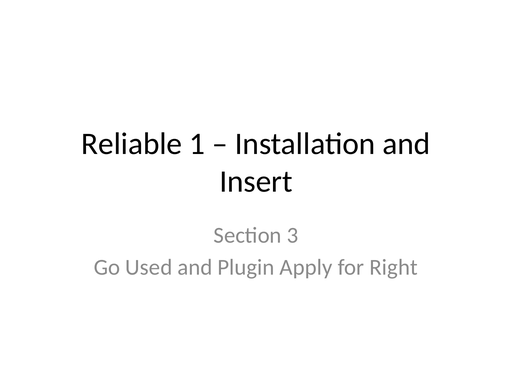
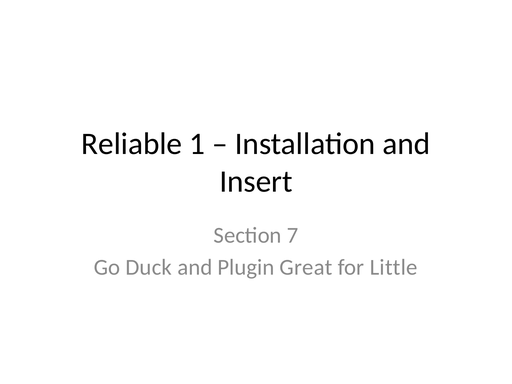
3: 3 -> 7
Used: Used -> Duck
Apply: Apply -> Great
Right: Right -> Little
